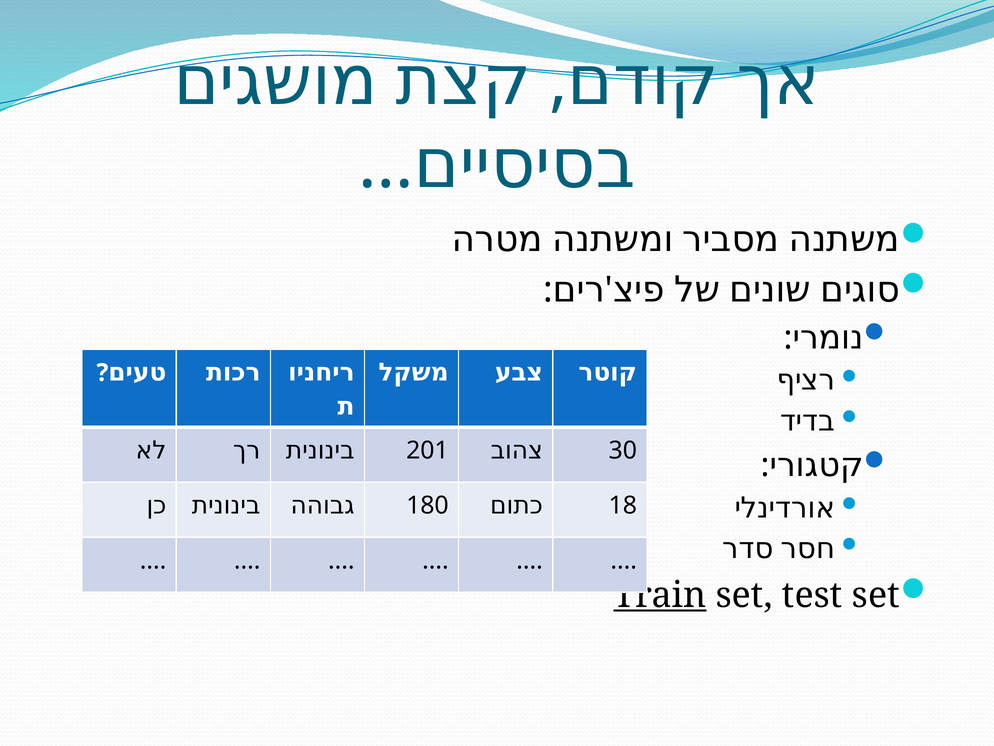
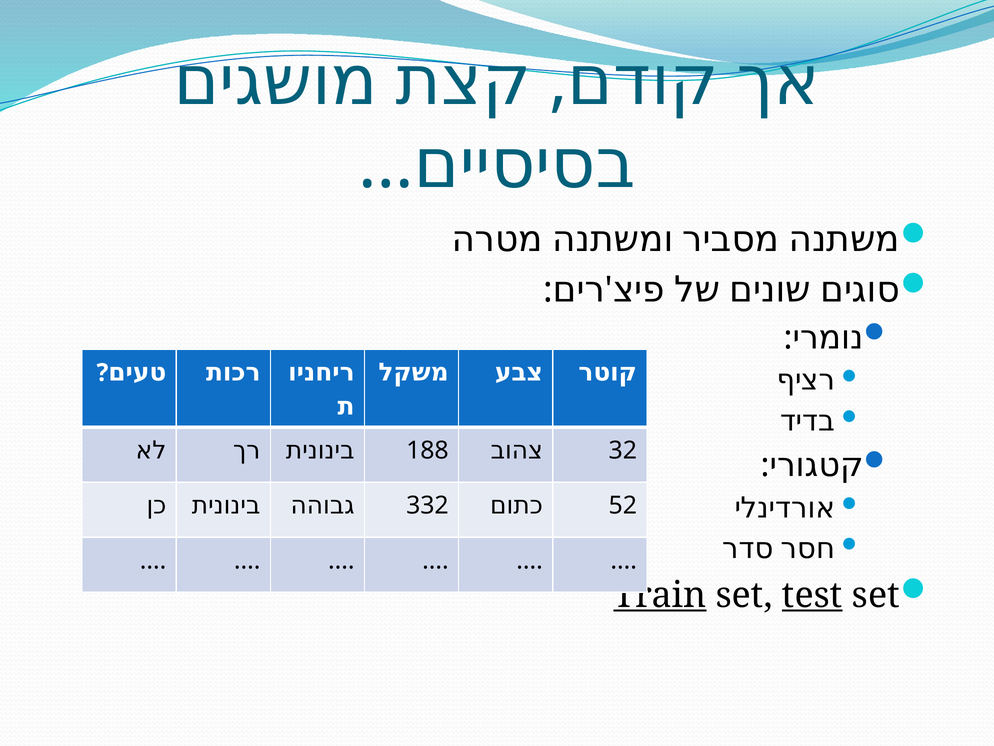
201: 201 -> 188
30: 30 -> 32
180: 180 -> 332
18: 18 -> 52
test underline: none -> present
